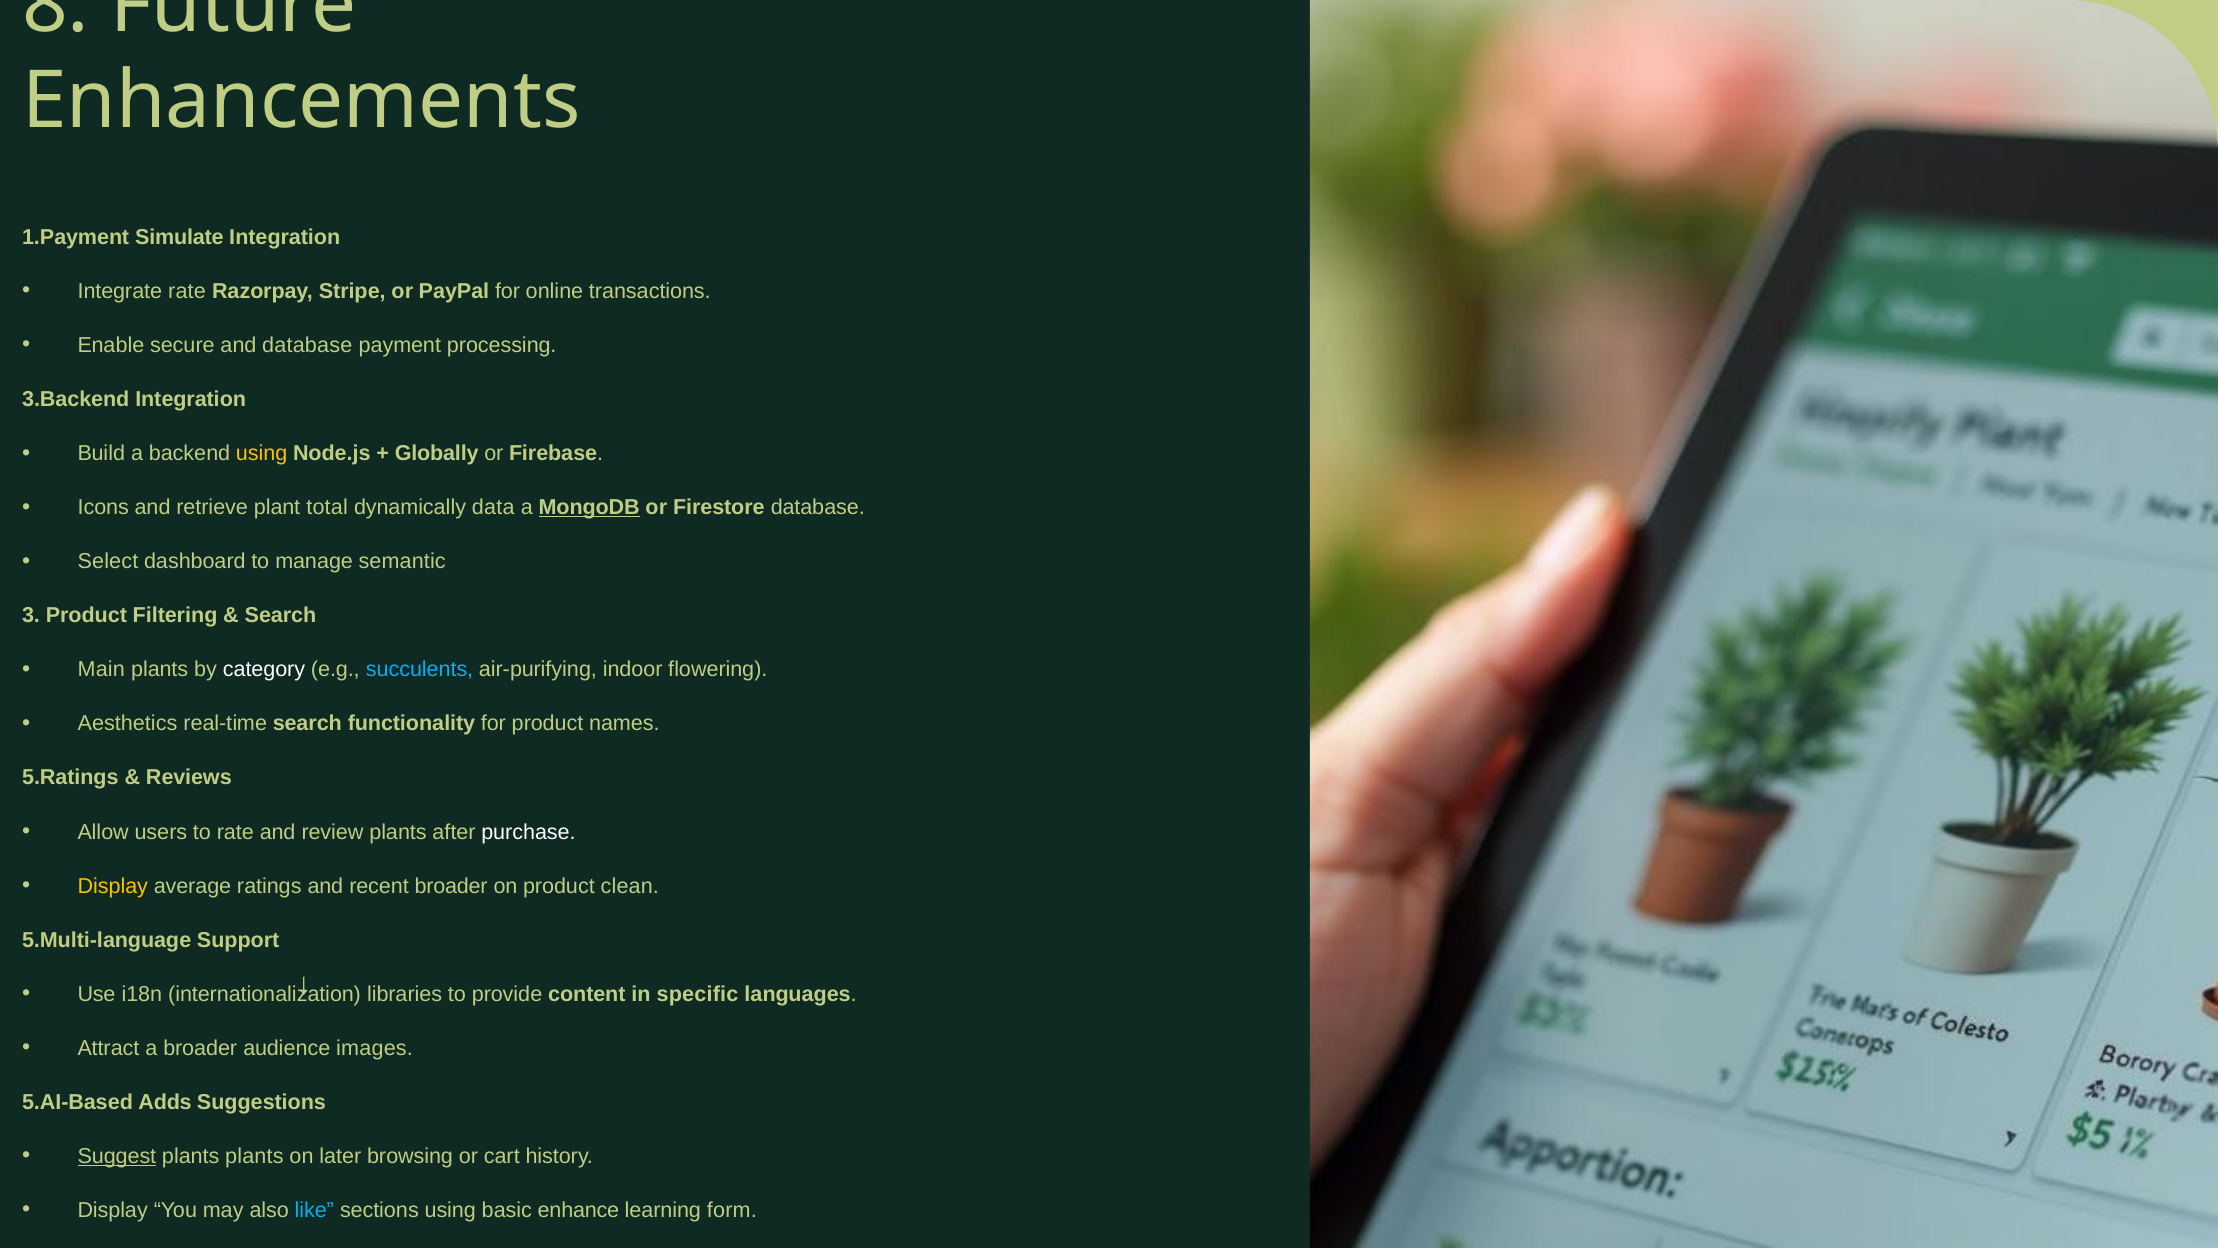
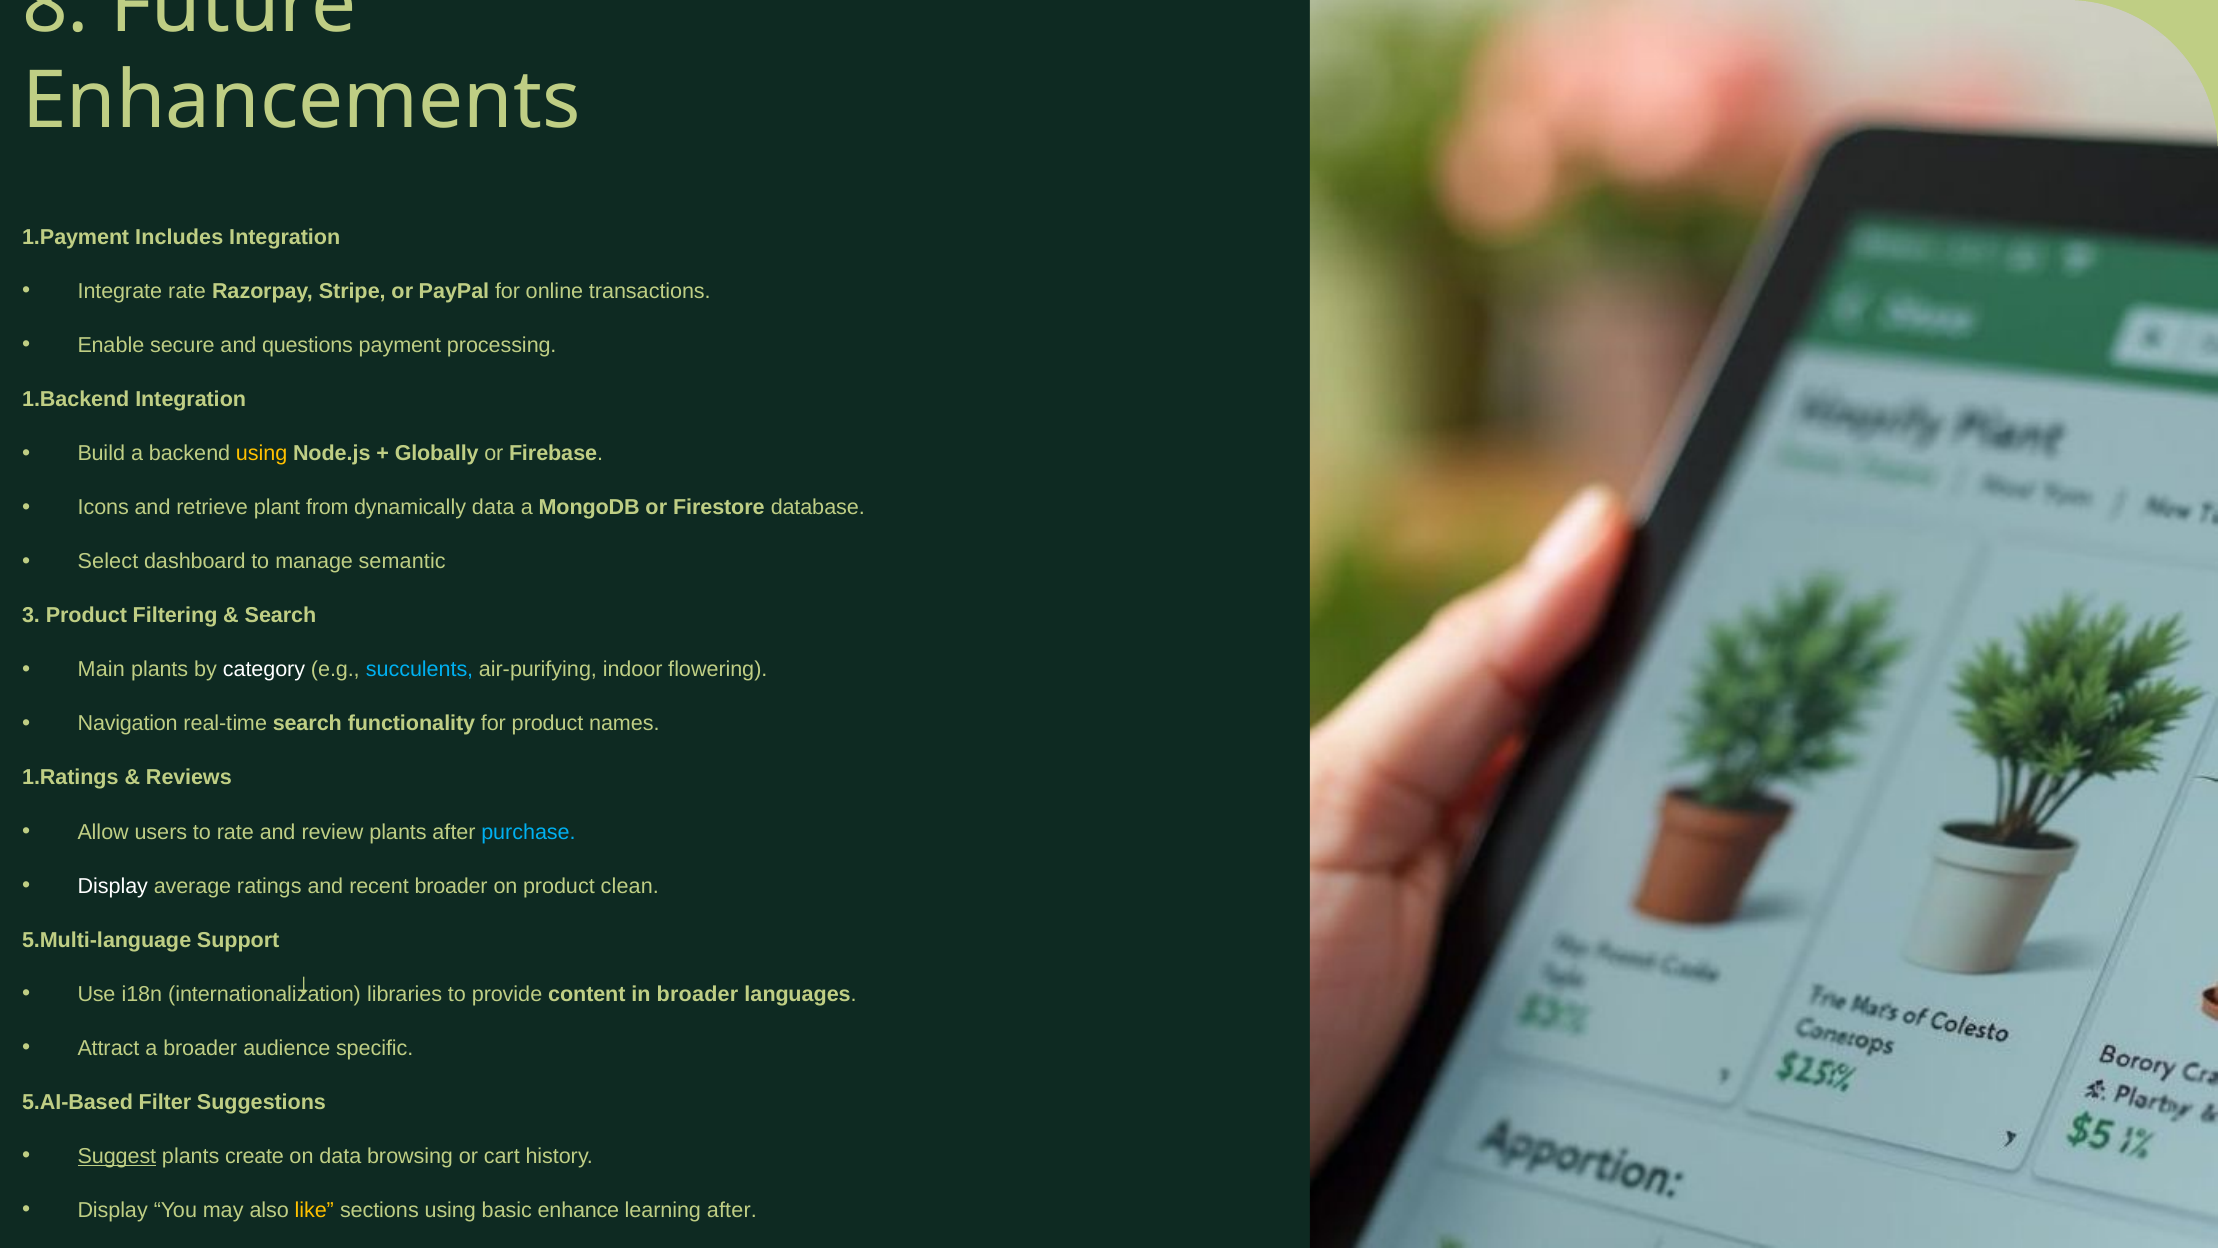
Simulate: Simulate -> Includes
and database: database -> questions
3.Backend: 3.Backend -> 1.Backend
total: total -> from
MongoDB underline: present -> none
Aesthetics: Aesthetics -> Navigation
5.Ratings: 5.Ratings -> 1.Ratings
purchase colour: white -> light blue
Display at (113, 886) colour: yellow -> white
in specific: specific -> broader
images: images -> specific
Adds: Adds -> Filter
plants plants: plants -> create
on later: later -> data
like colour: light blue -> yellow
learning form: form -> after
